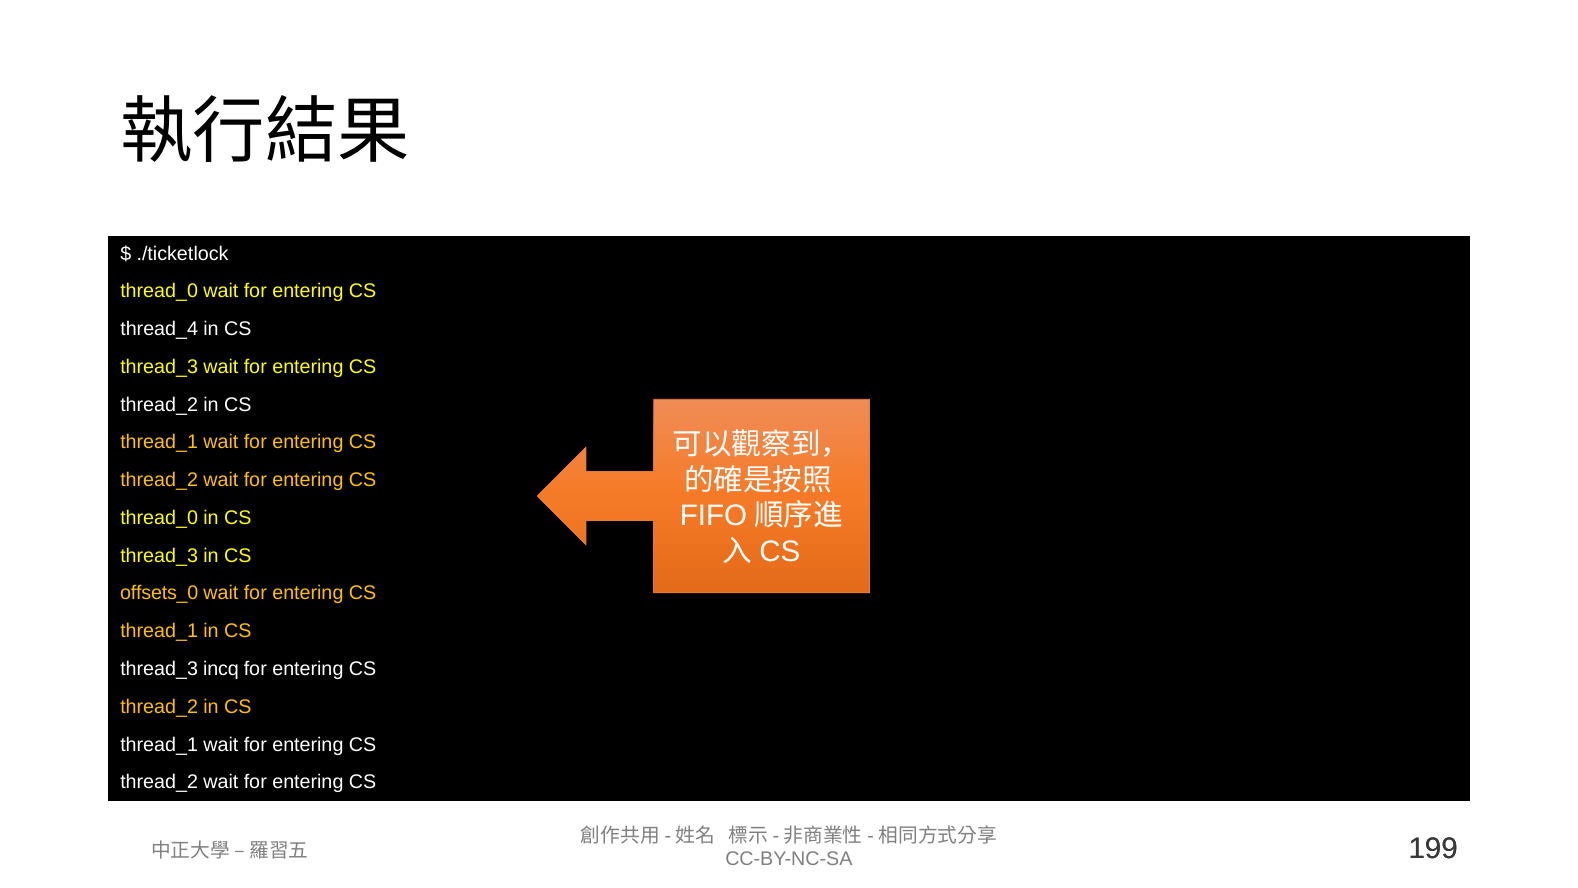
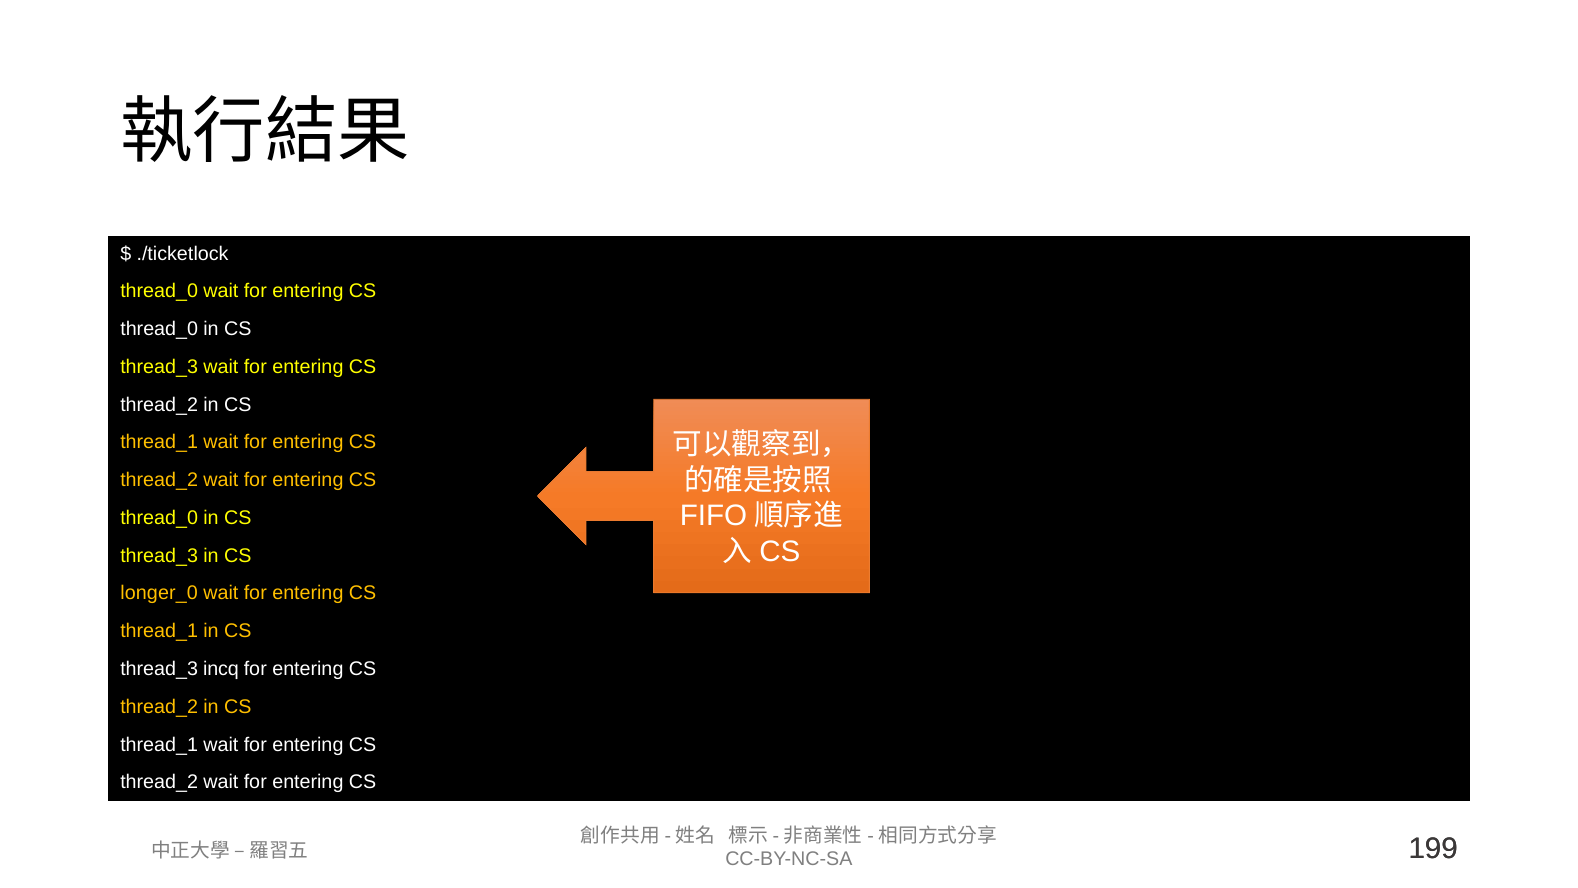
thread_4 at (159, 329): thread_4 -> thread_0
offsets_0: offsets_0 -> longer_0
